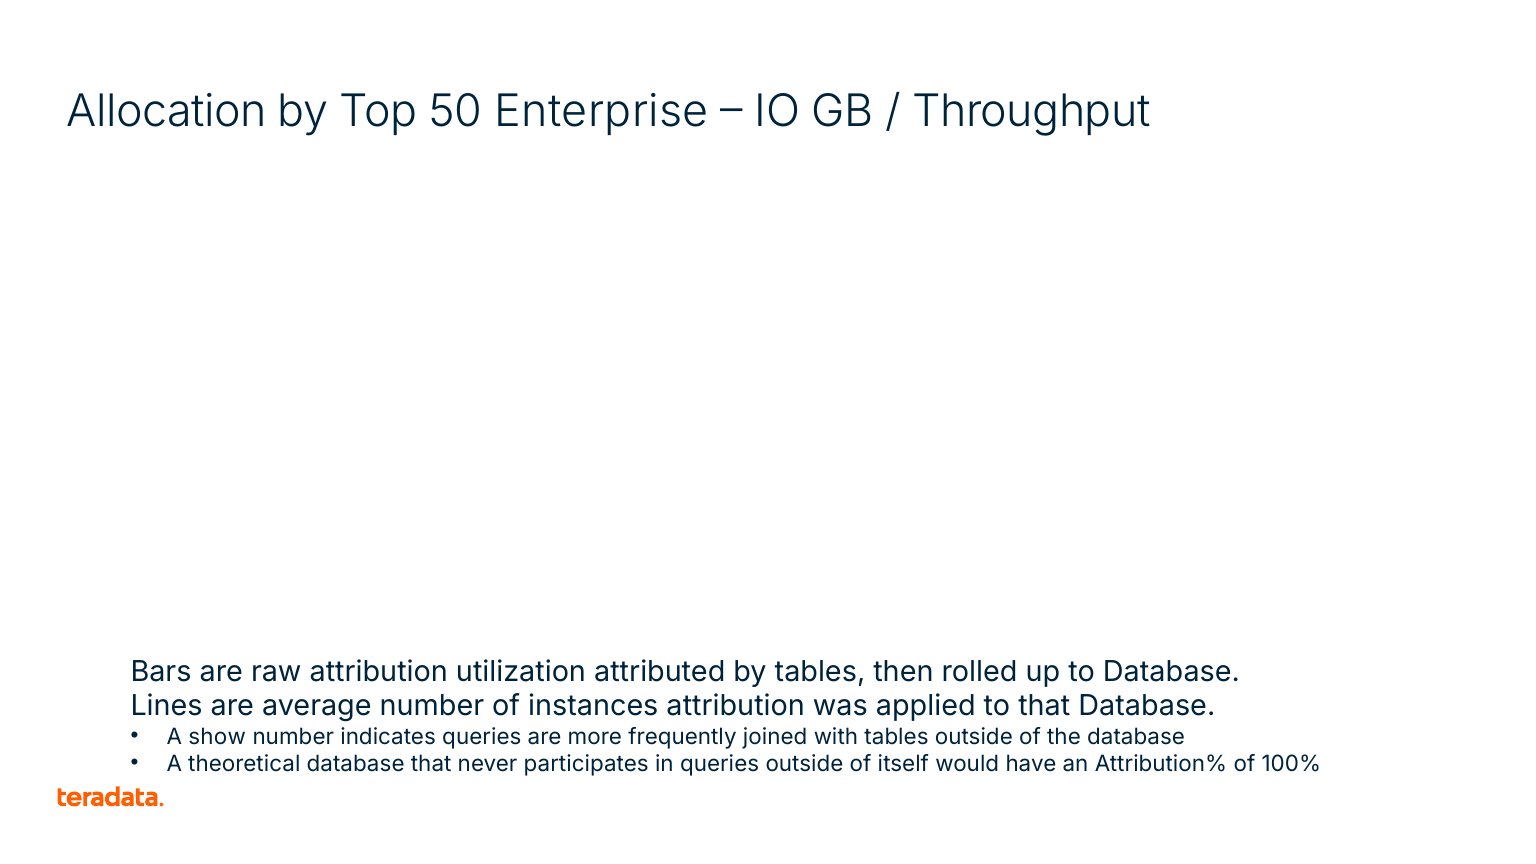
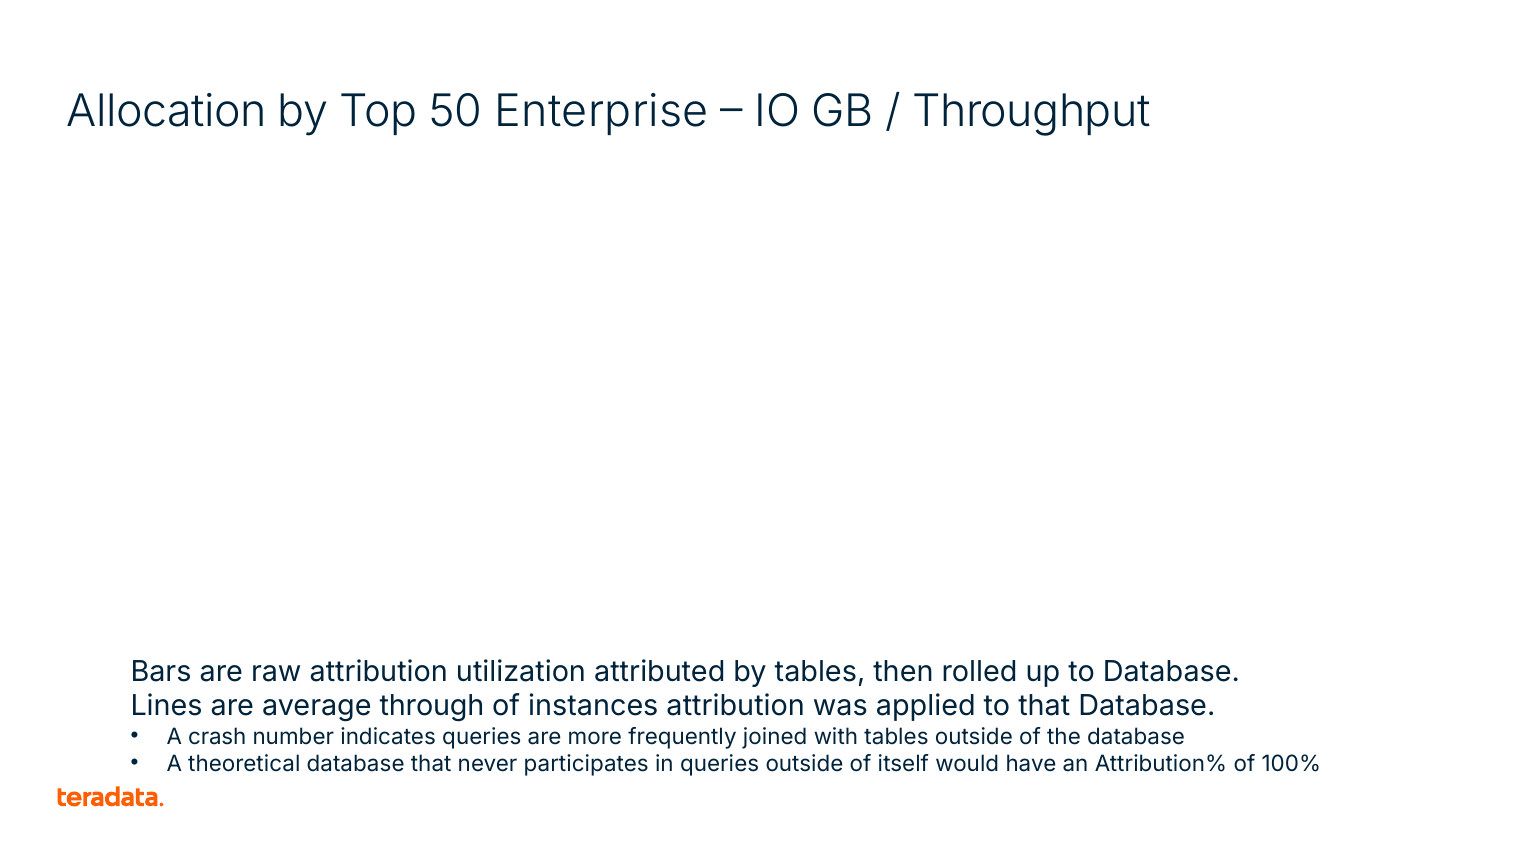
average number: number -> through
show: show -> crash
